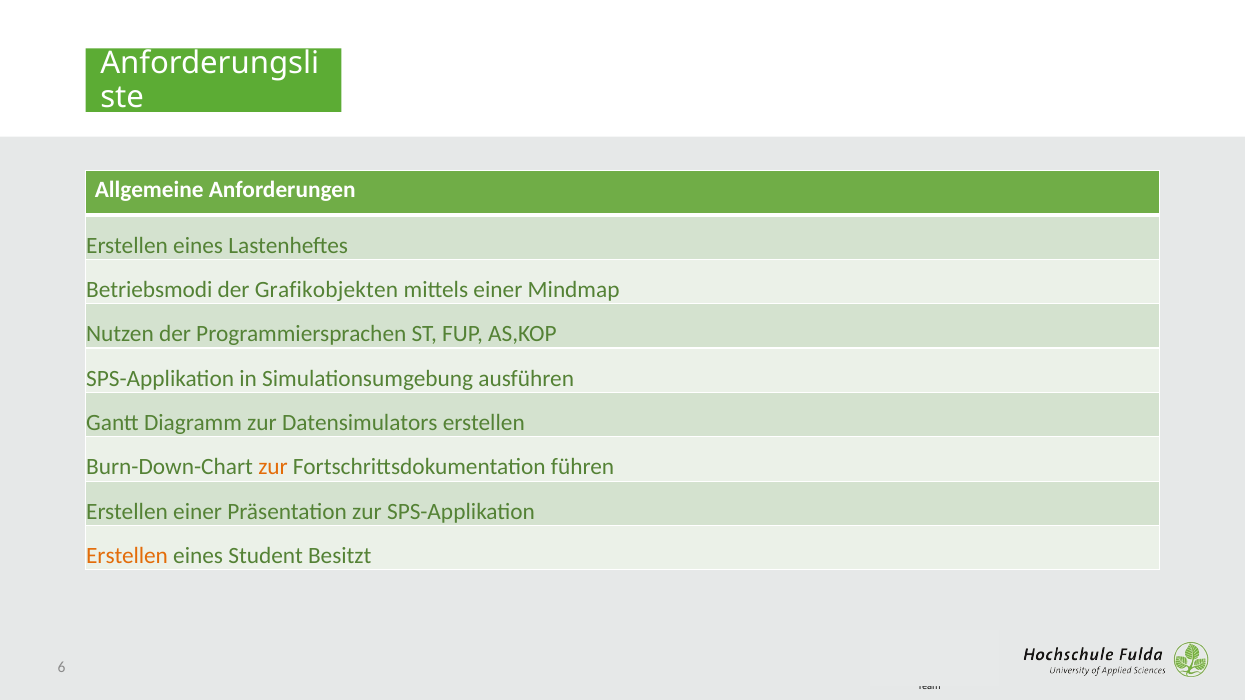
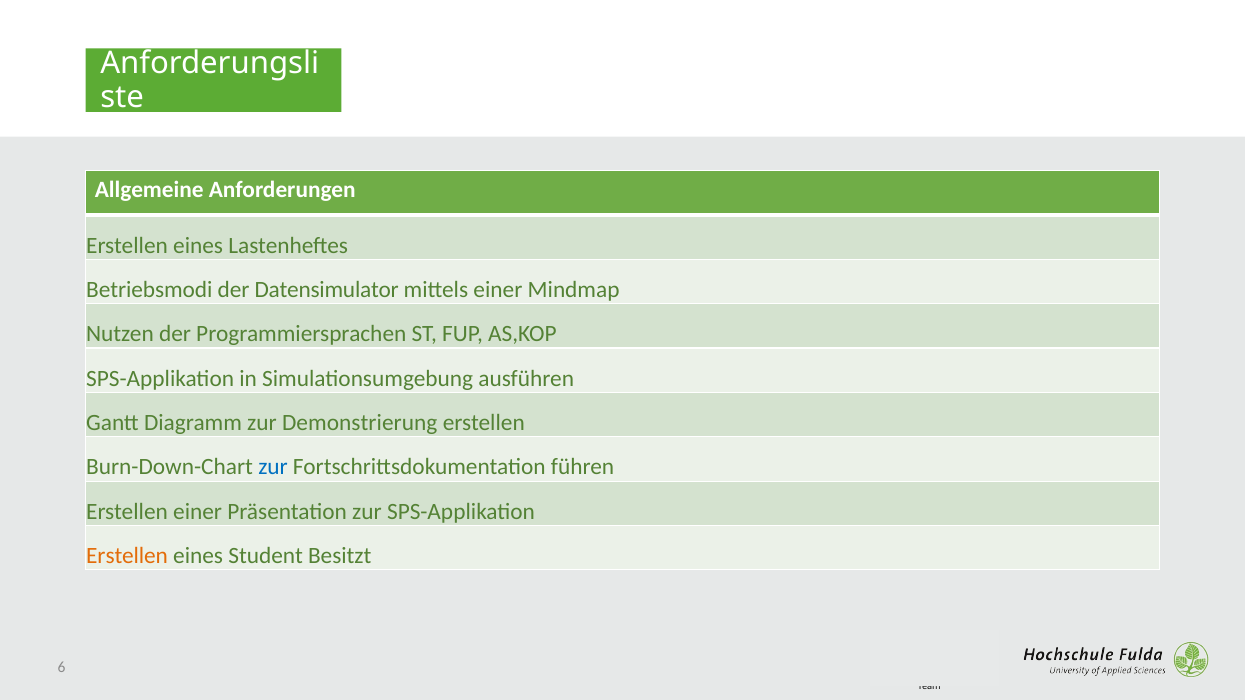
Grafikobjekten: Grafikobjekten -> Datensimulator
Datensimulators: Datensimulators -> Demonstrierung
zur at (273, 467) colour: orange -> blue
